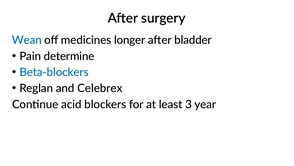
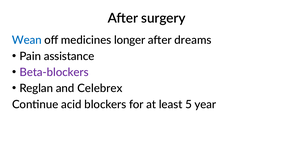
bladder: bladder -> dreams
determine: determine -> assistance
Beta-blockers colour: blue -> purple
3: 3 -> 5
